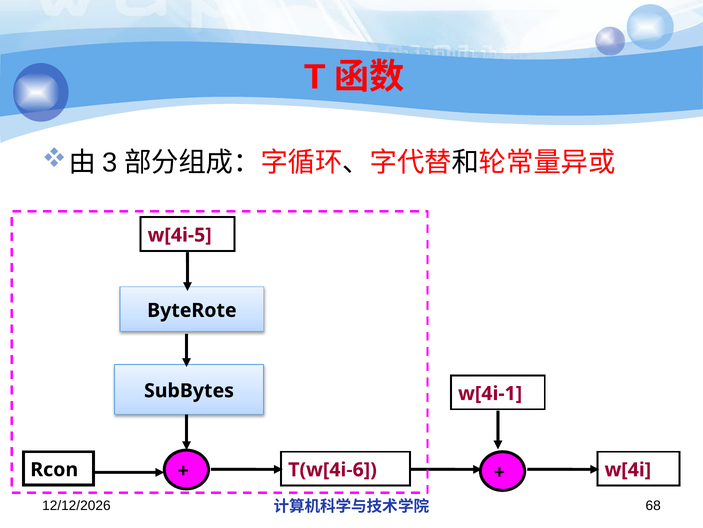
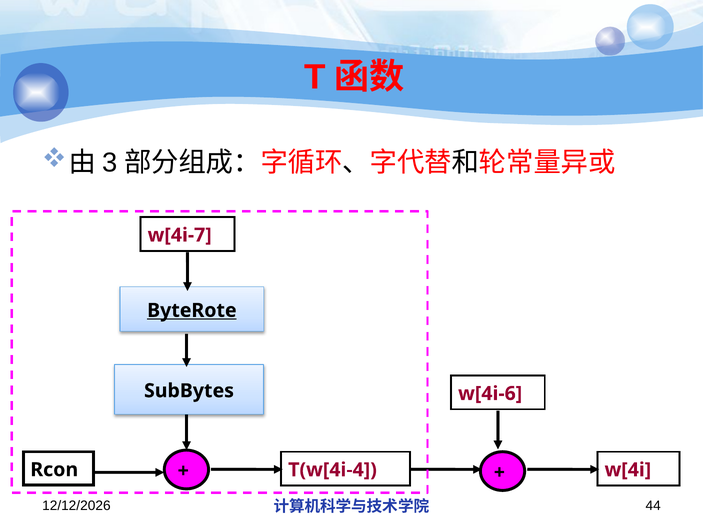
w[4i-5: w[4i-5 -> w[4i-7
ByteRote underline: none -> present
w[4i-1: w[4i-1 -> w[4i-6
T(w[4i-6: T(w[4i-6 -> T(w[4i-4
68: 68 -> 44
